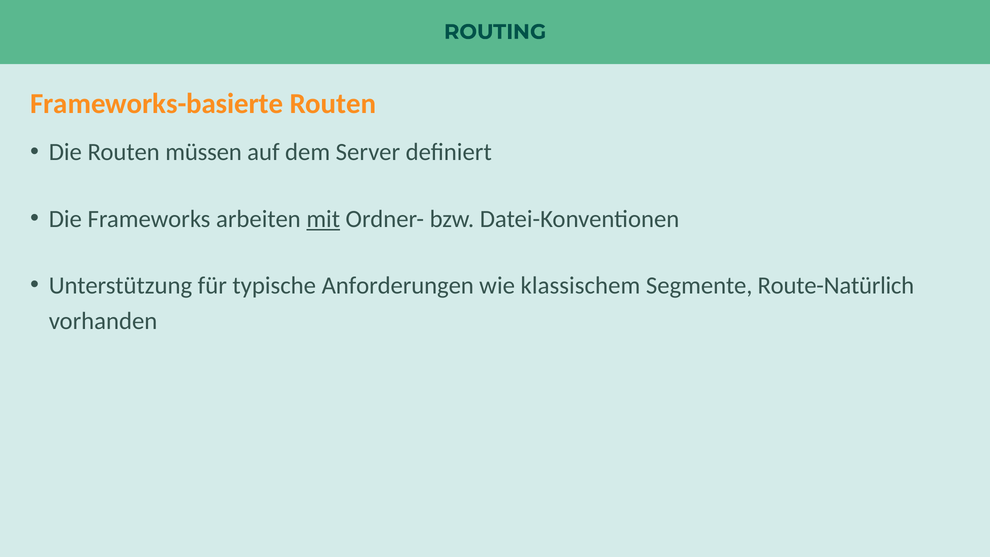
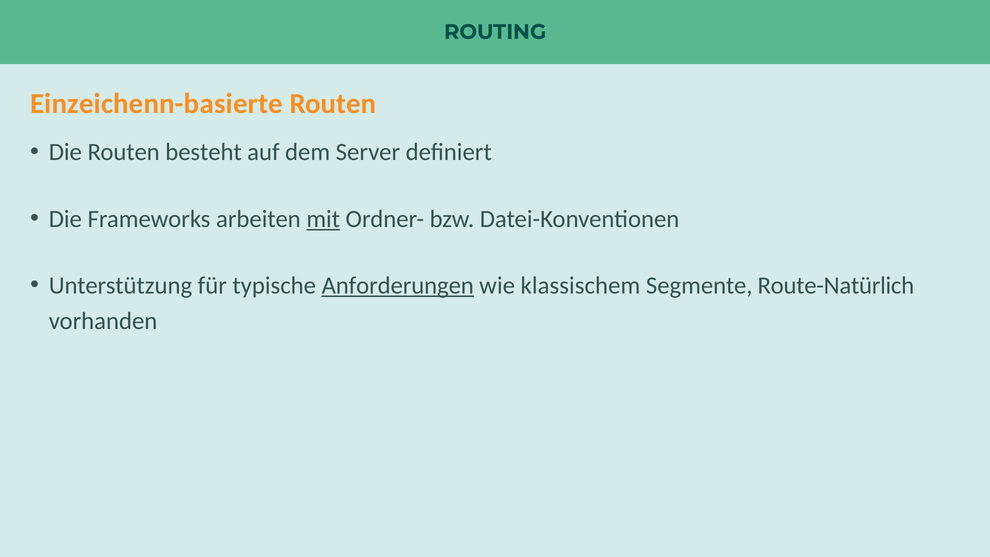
Frameworks-basierte: Frameworks-basierte -> Einzeichenn-basierte
müssen: müssen -> besteht
Anforderungen underline: none -> present
